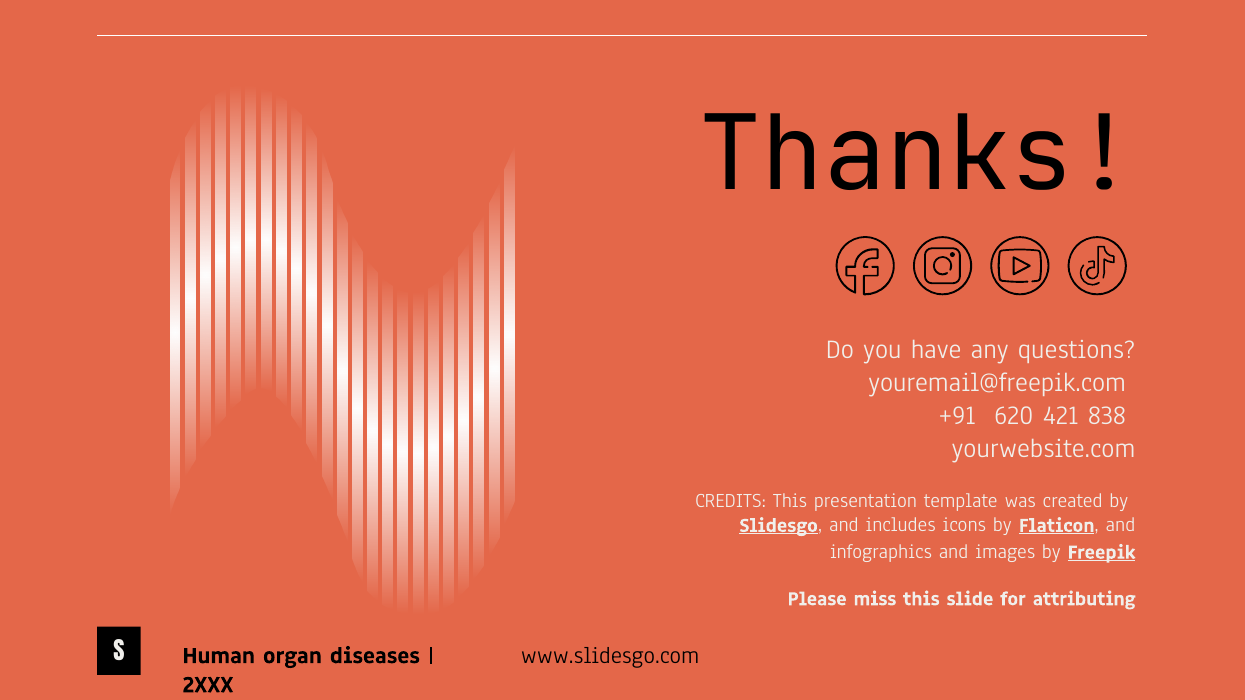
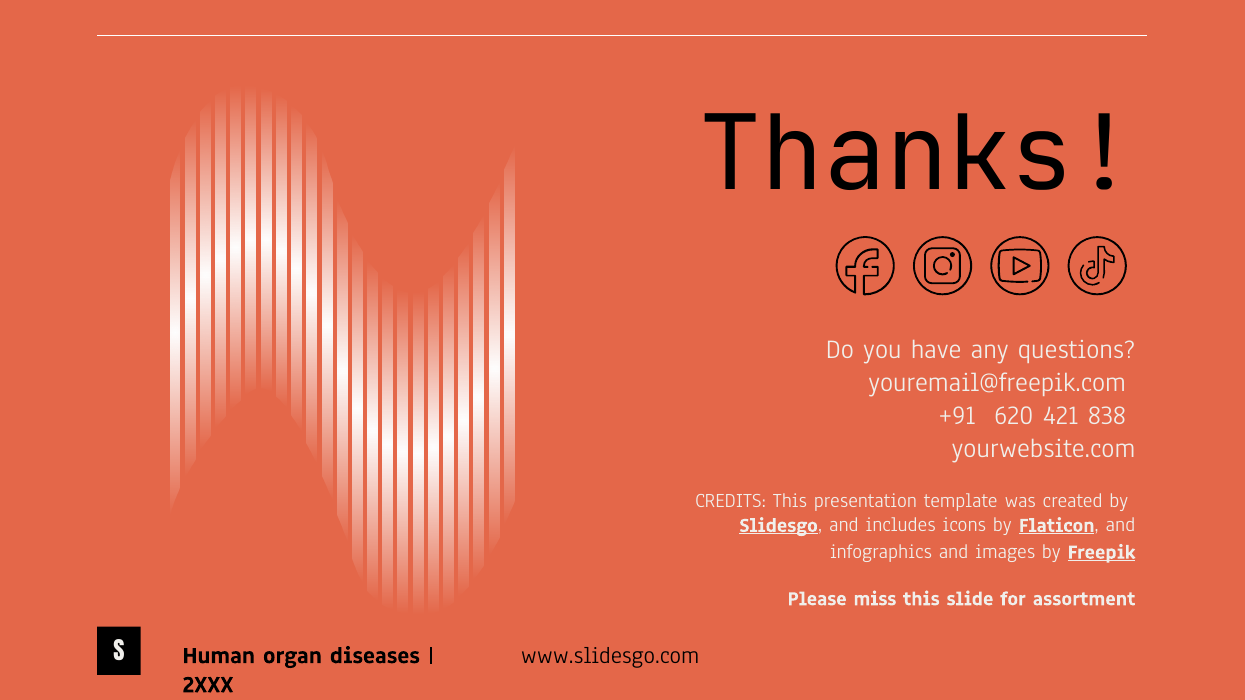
attributing: attributing -> assortment
